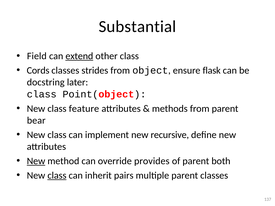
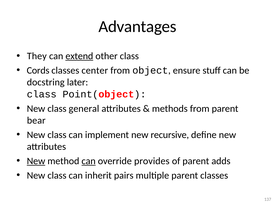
Substantial: Substantial -> Advantages
Field: Field -> They
strides: strides -> center
flask: flask -> stuff
feature: feature -> general
can at (89, 161) underline: none -> present
both: both -> adds
class at (57, 176) underline: present -> none
